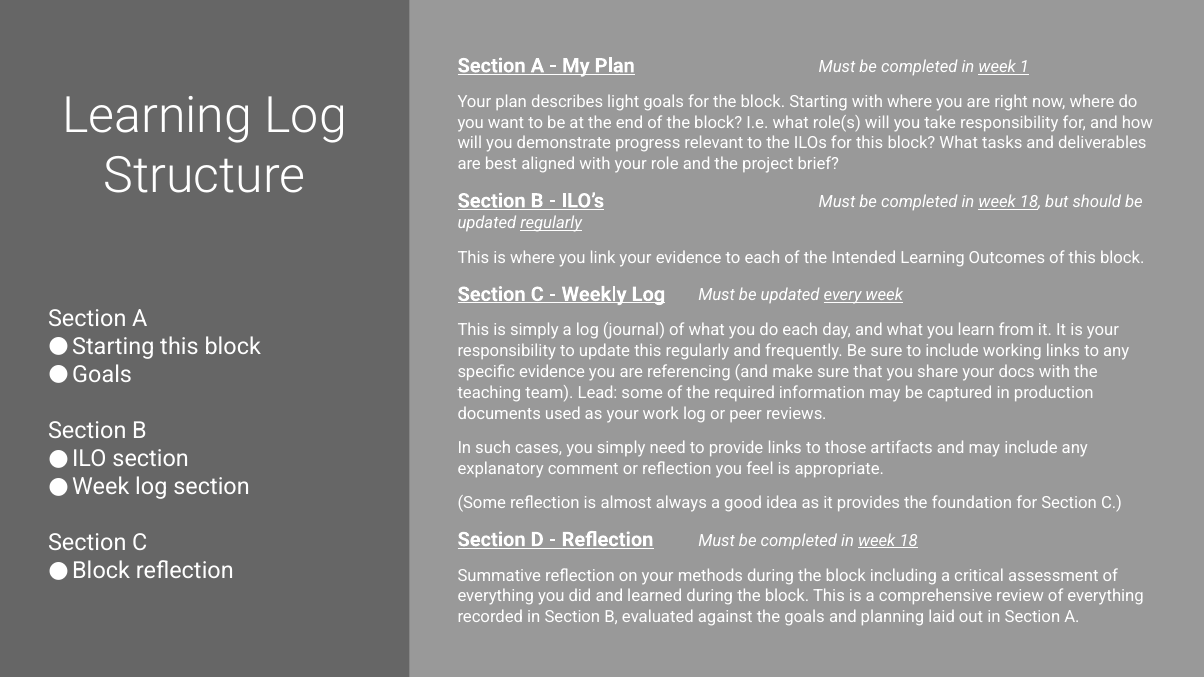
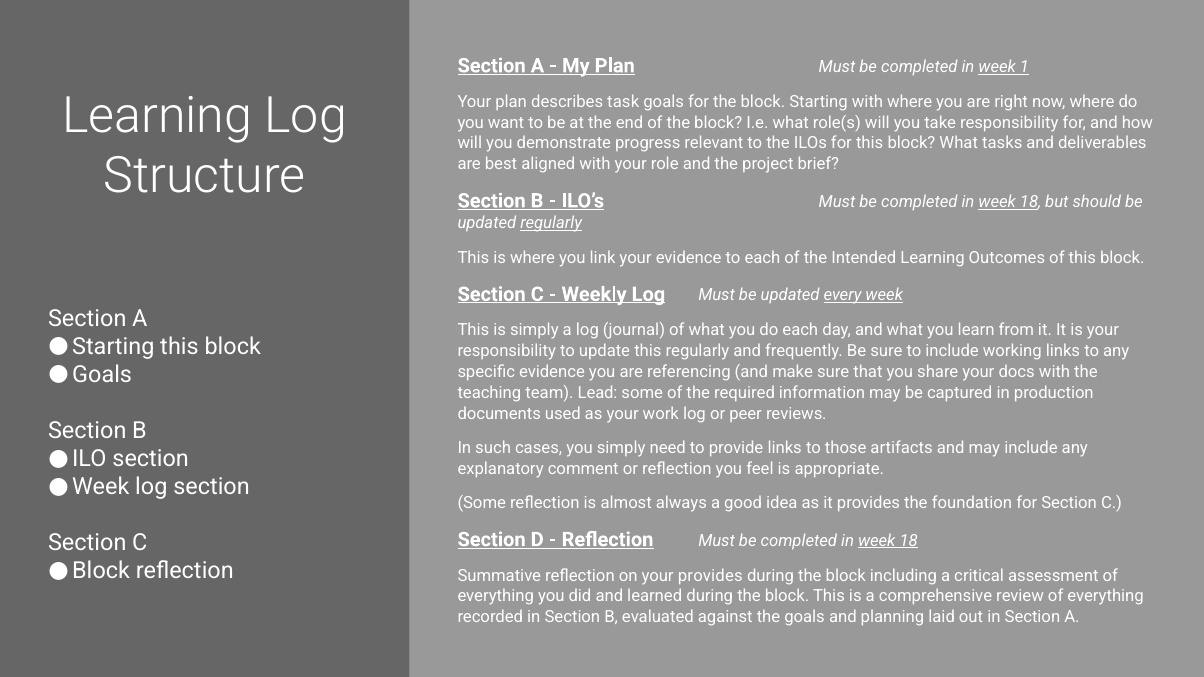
light: light -> task
your methods: methods -> provides
